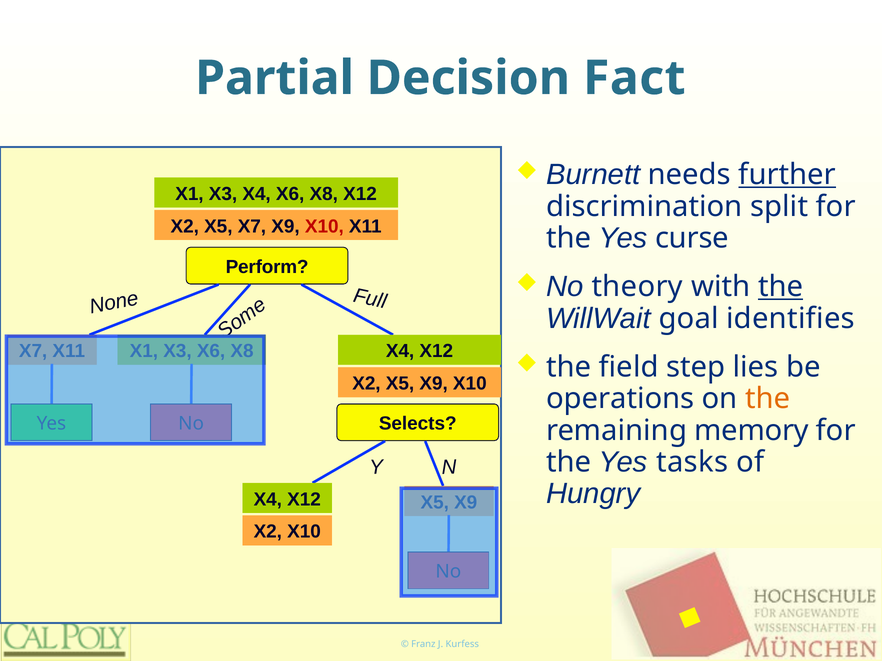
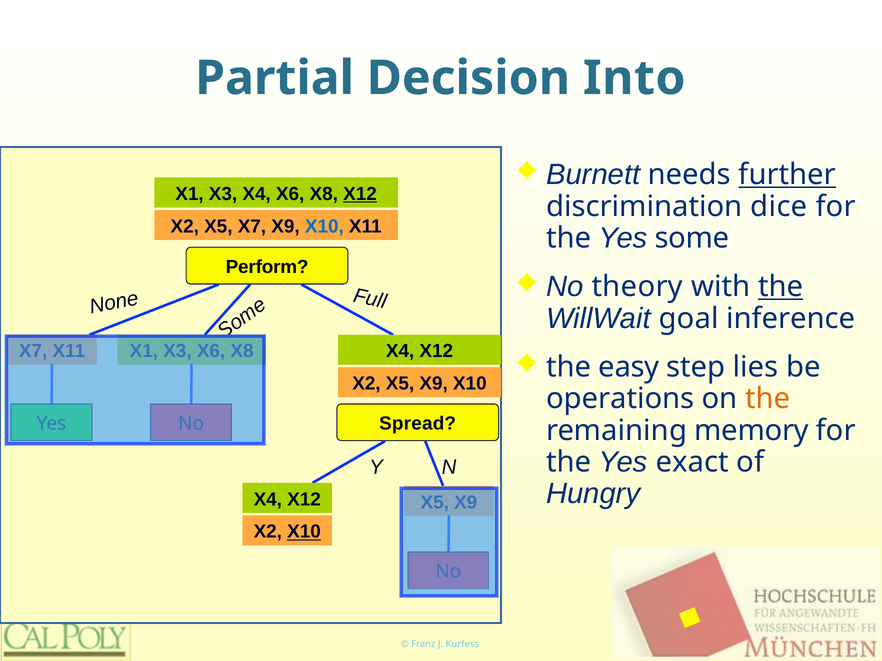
Fact: Fact -> Into
X12 at (360, 194) underline: none -> present
split: split -> dice
X10 at (324, 226) colour: red -> blue
curse: curse -> some
identifies: identifies -> inference
field: field -> easy
Selects: Selects -> Spread
tasks: tasks -> exact
X10 at (304, 532) underline: none -> present
